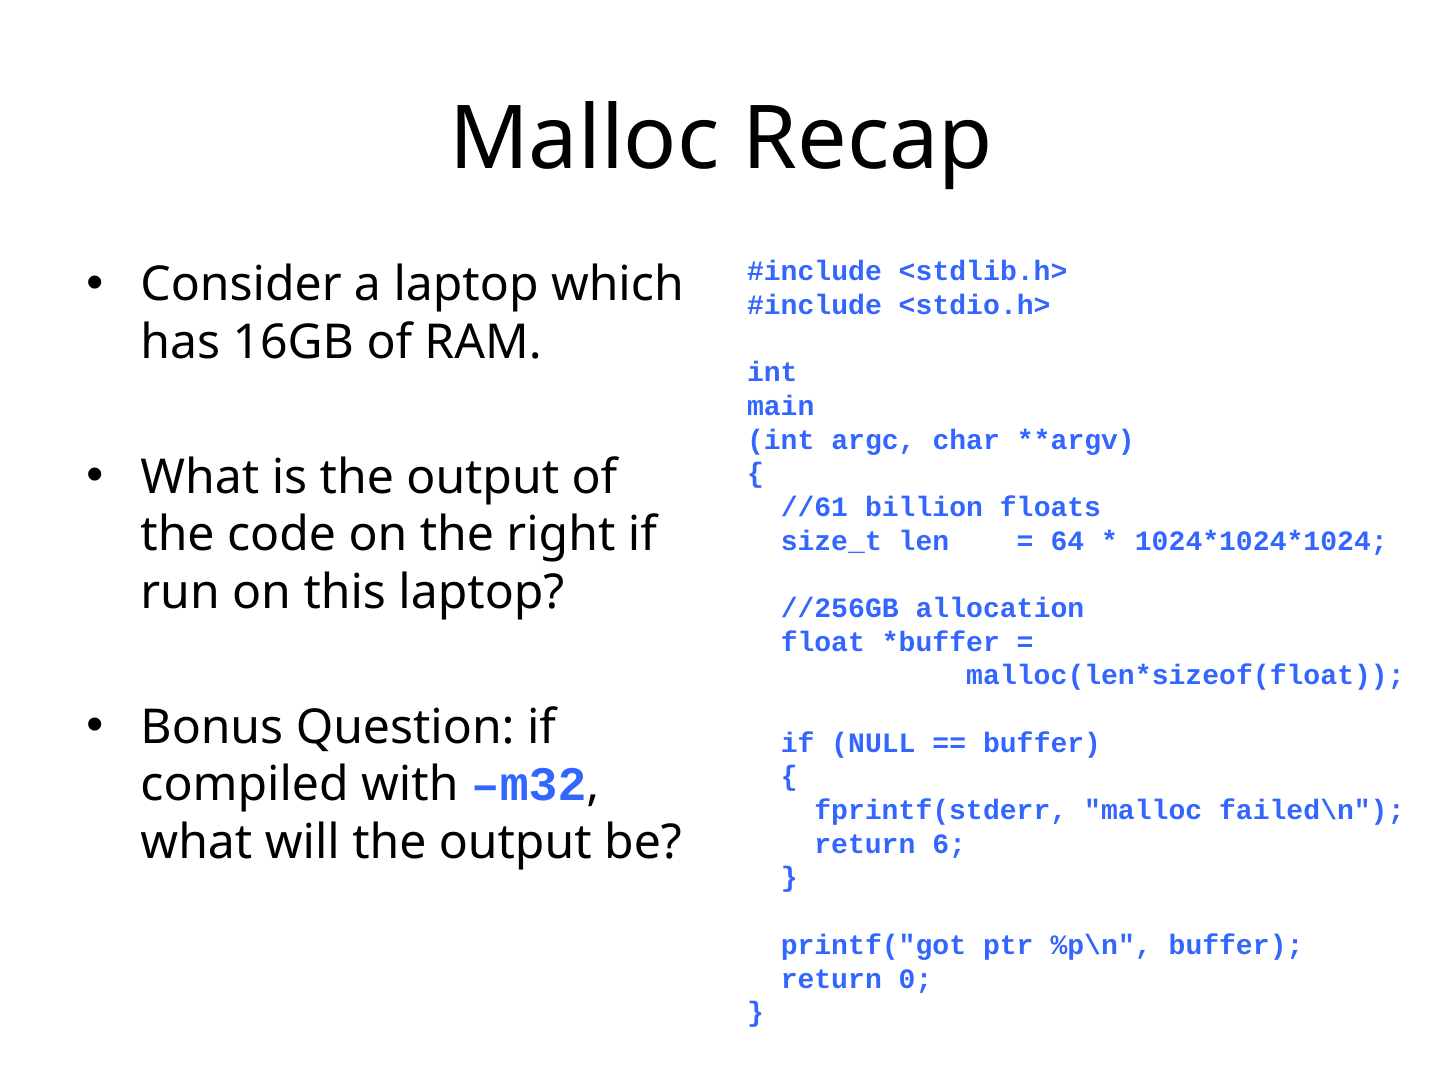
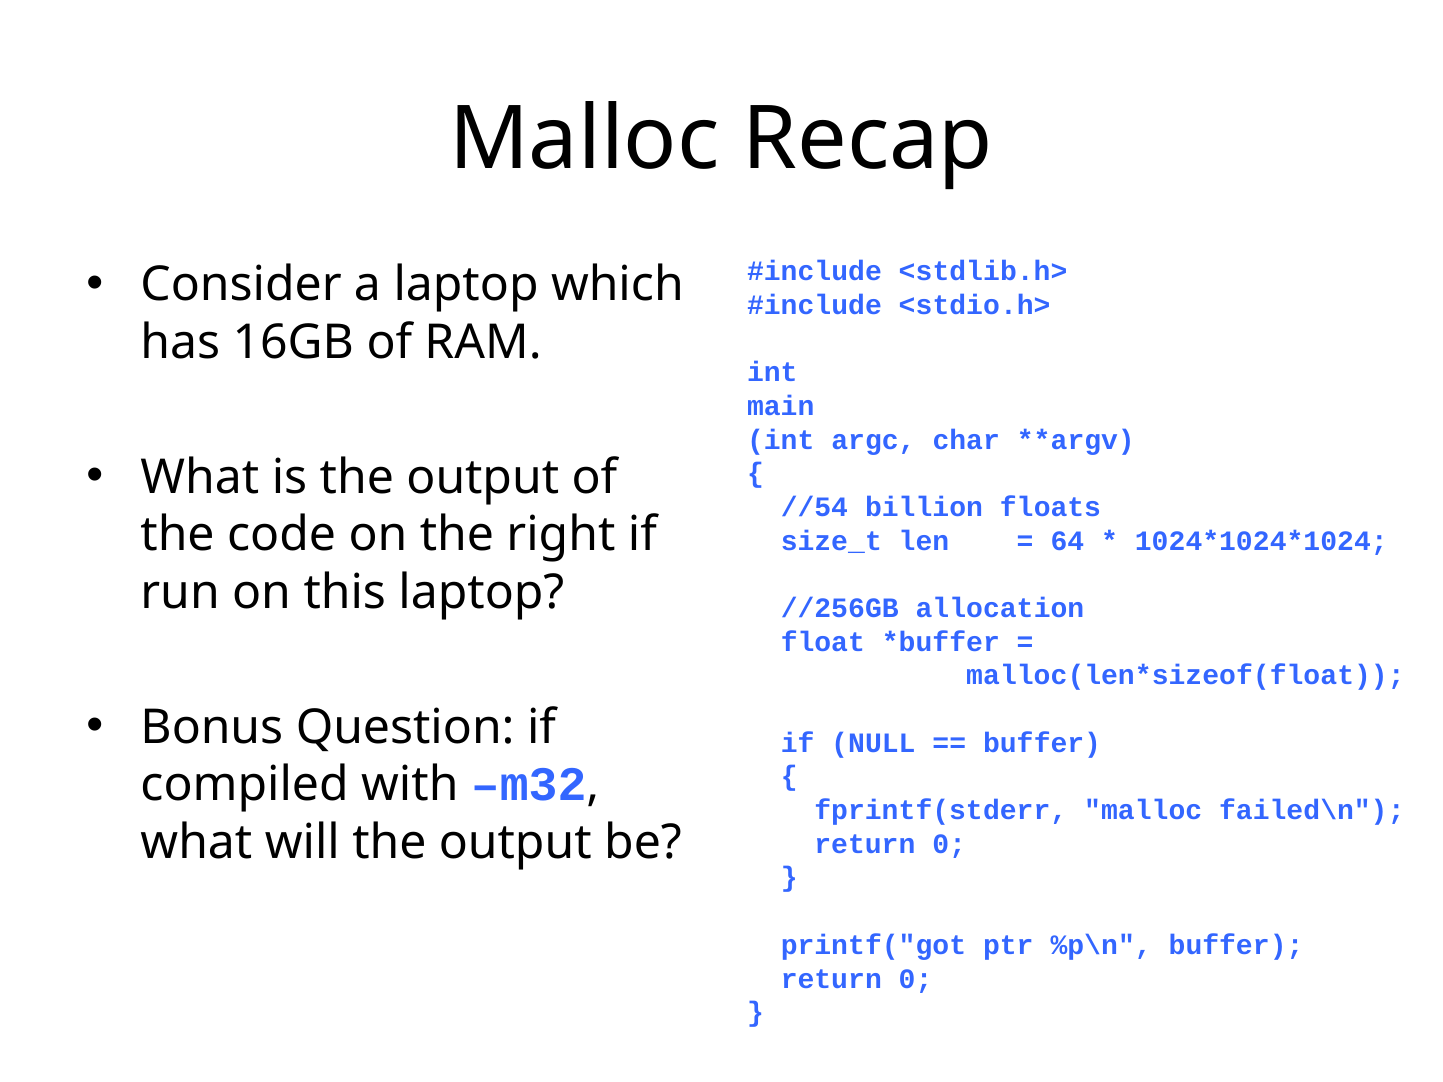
//61: //61 -> //54
6 at (949, 844): 6 -> 0
